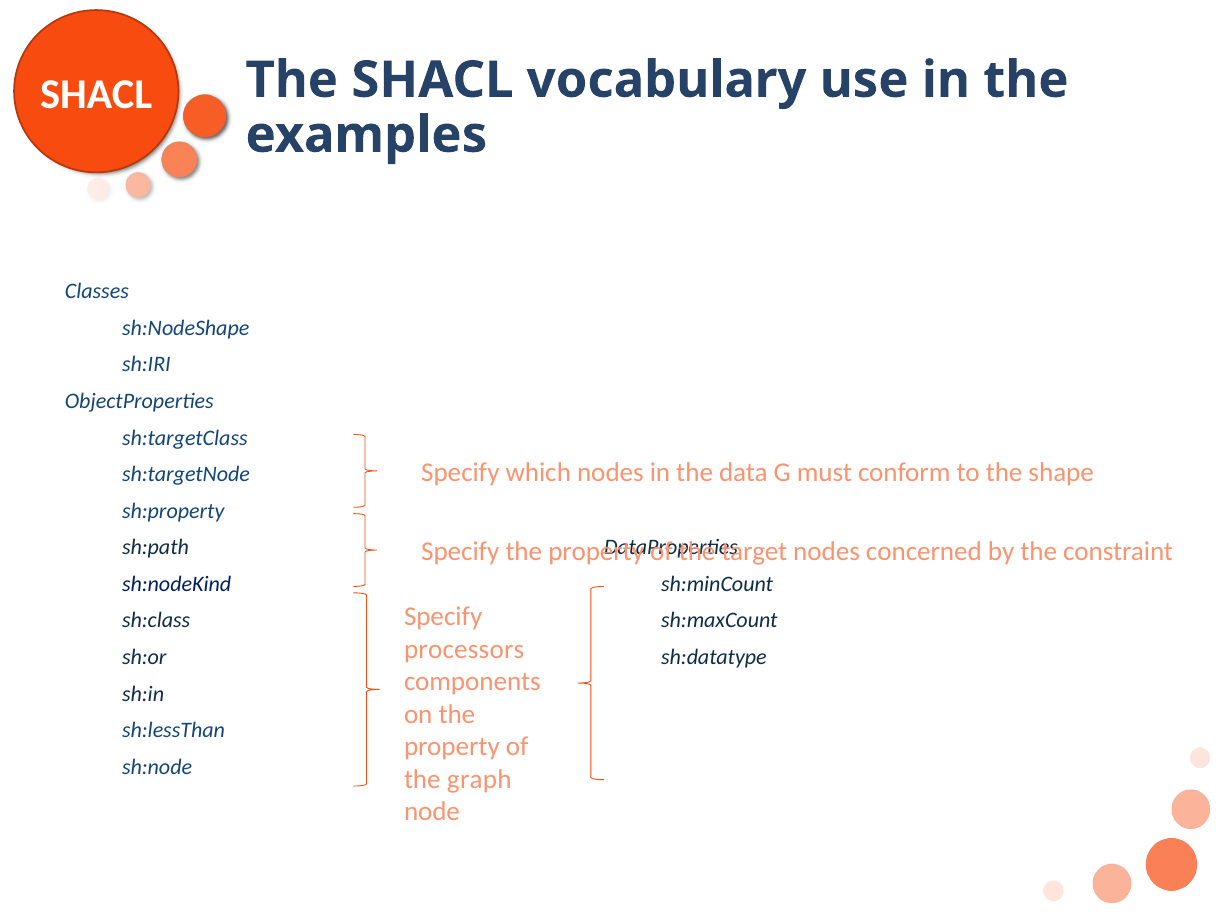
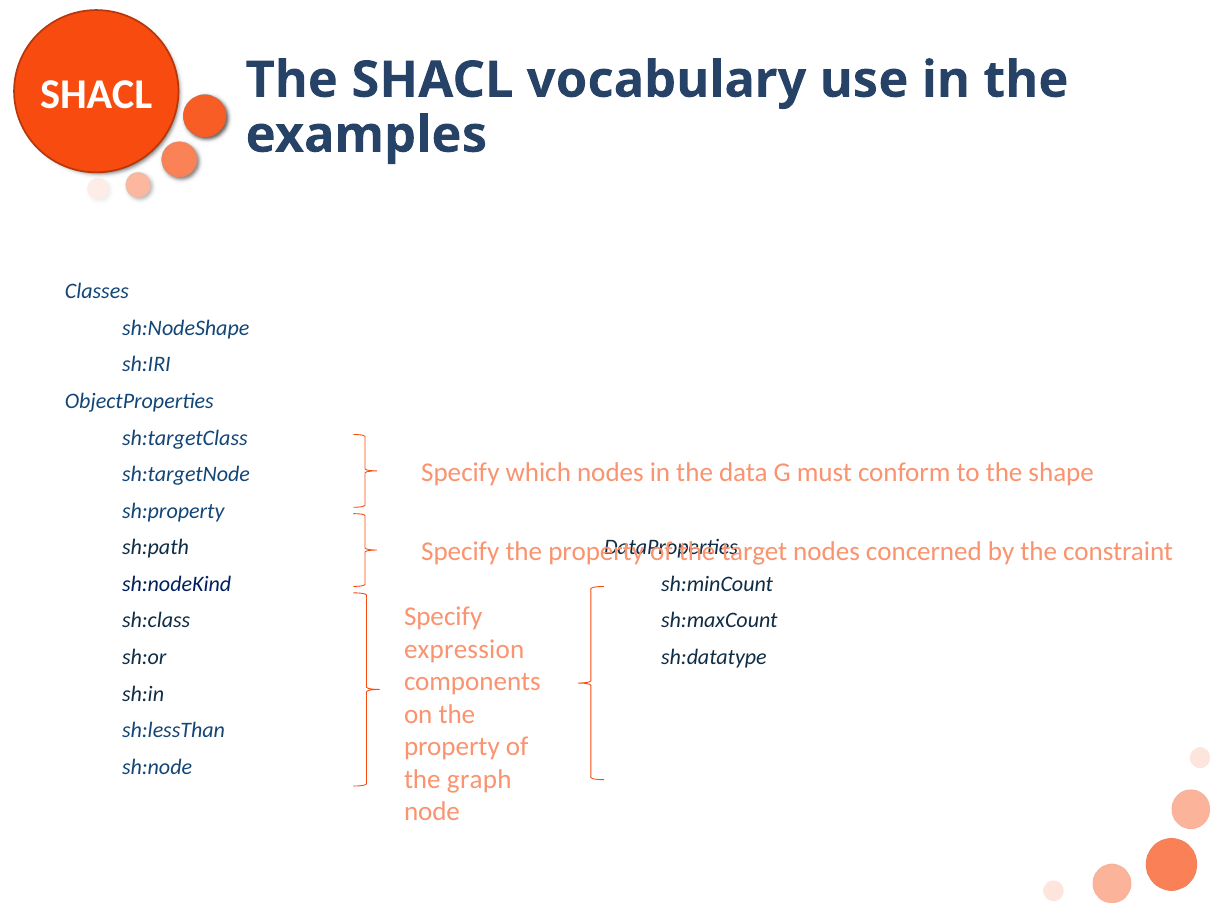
processors: processors -> expression
